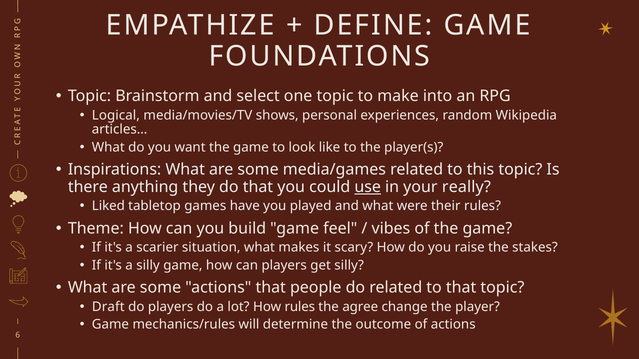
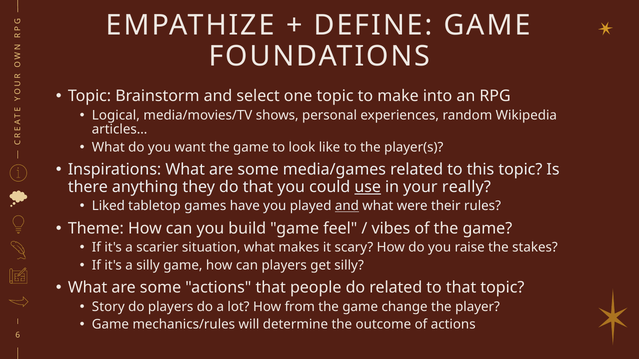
and at (347, 206) underline: none -> present
Draft: Draft -> Story
How rules: rules -> from
agree at (360, 307): agree -> game
